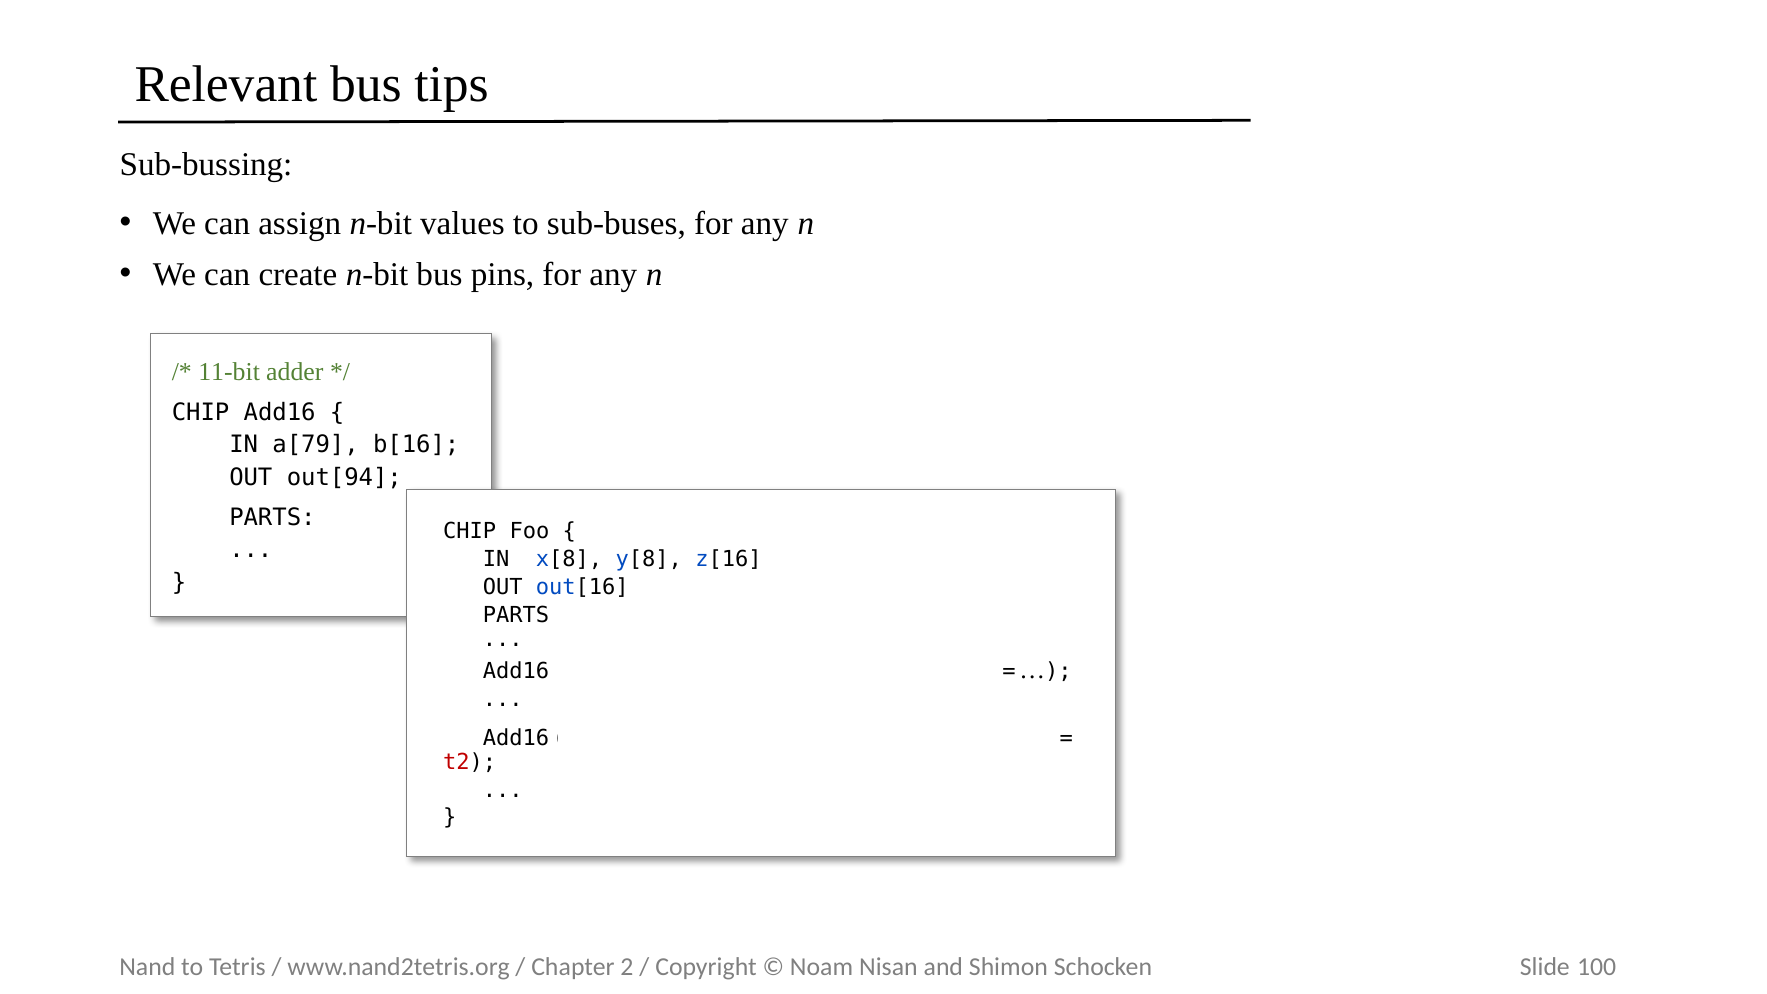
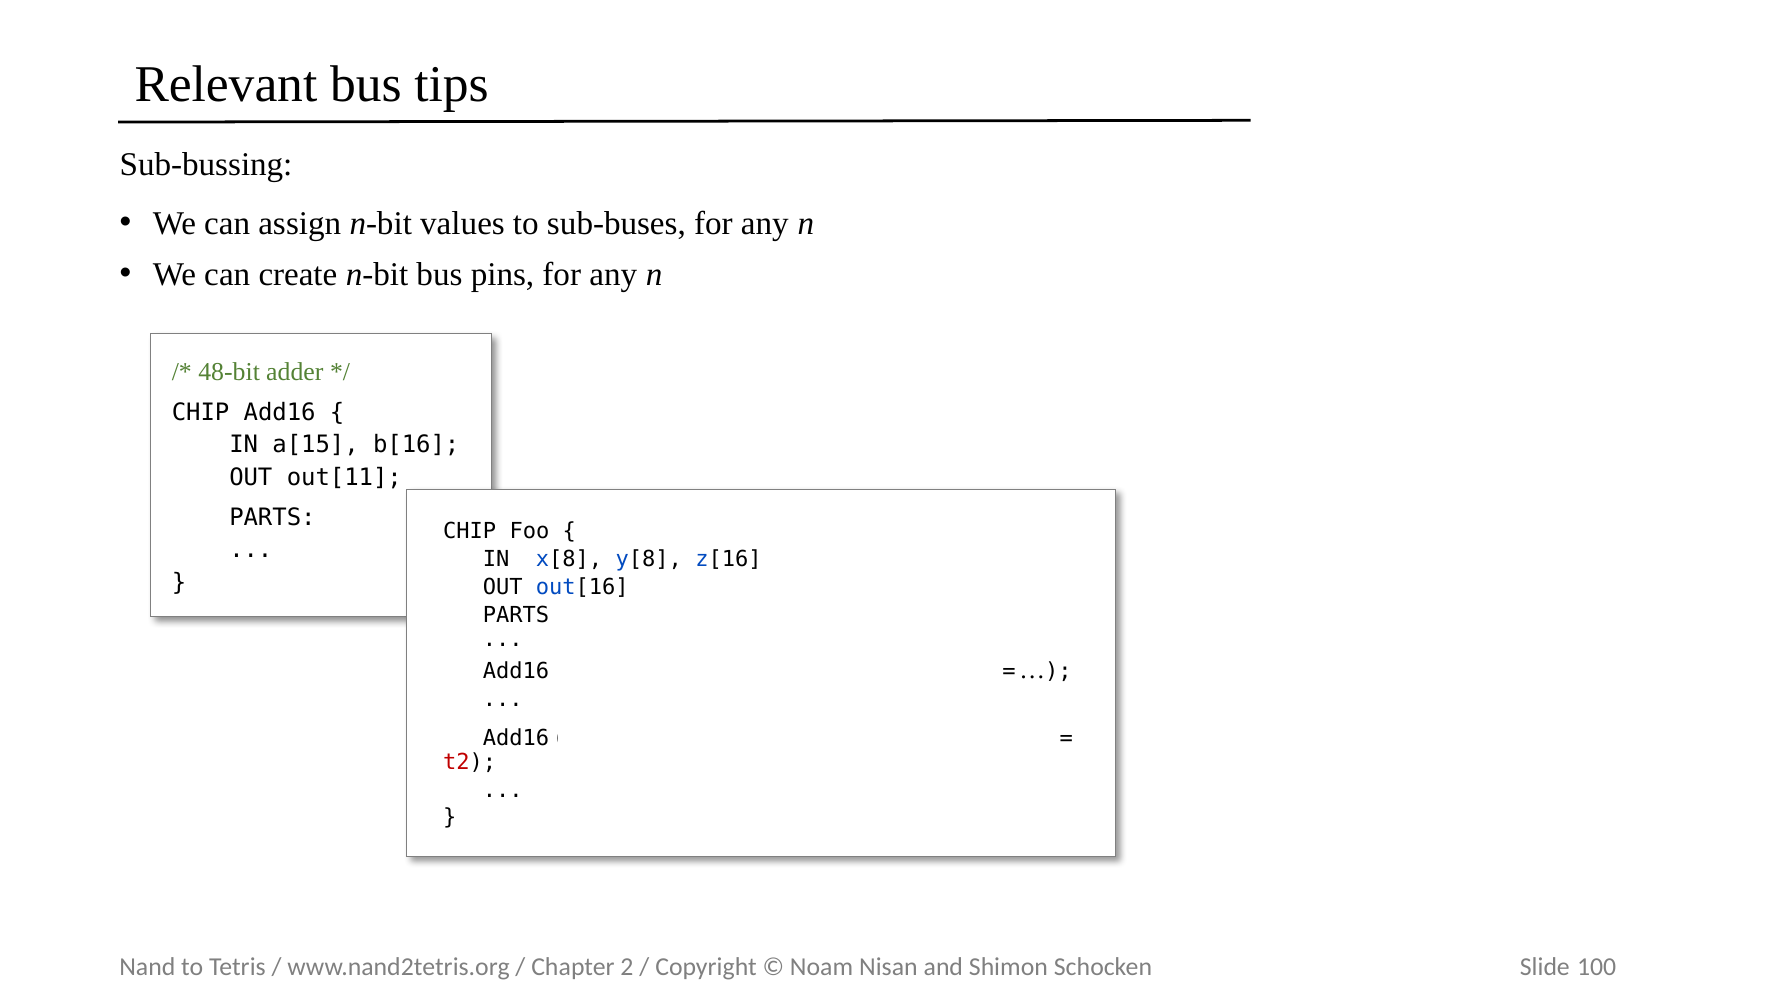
11-bit: 11-bit -> 48-bit
a[79: a[79 -> a[15
out[94: out[94 -> out[11
